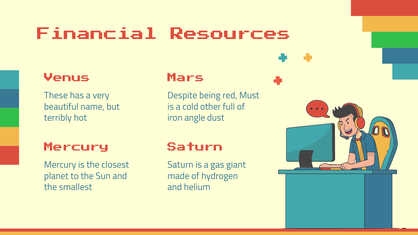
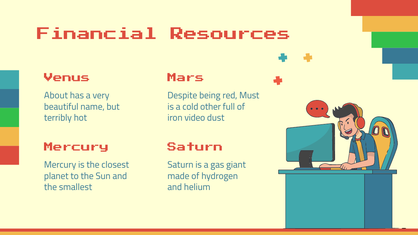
These: These -> About
angle: angle -> video
